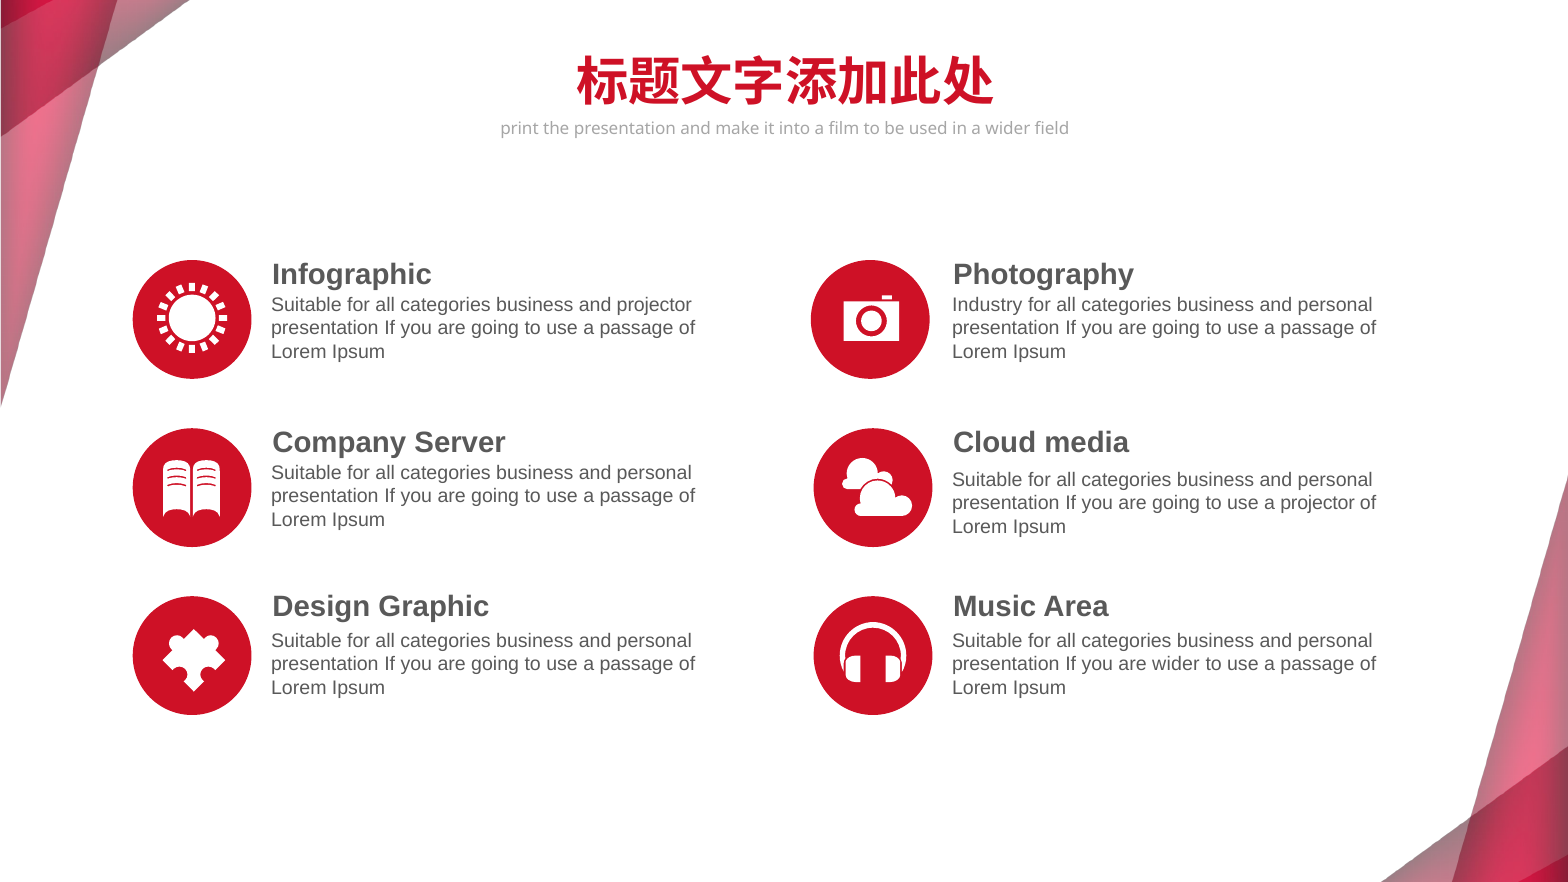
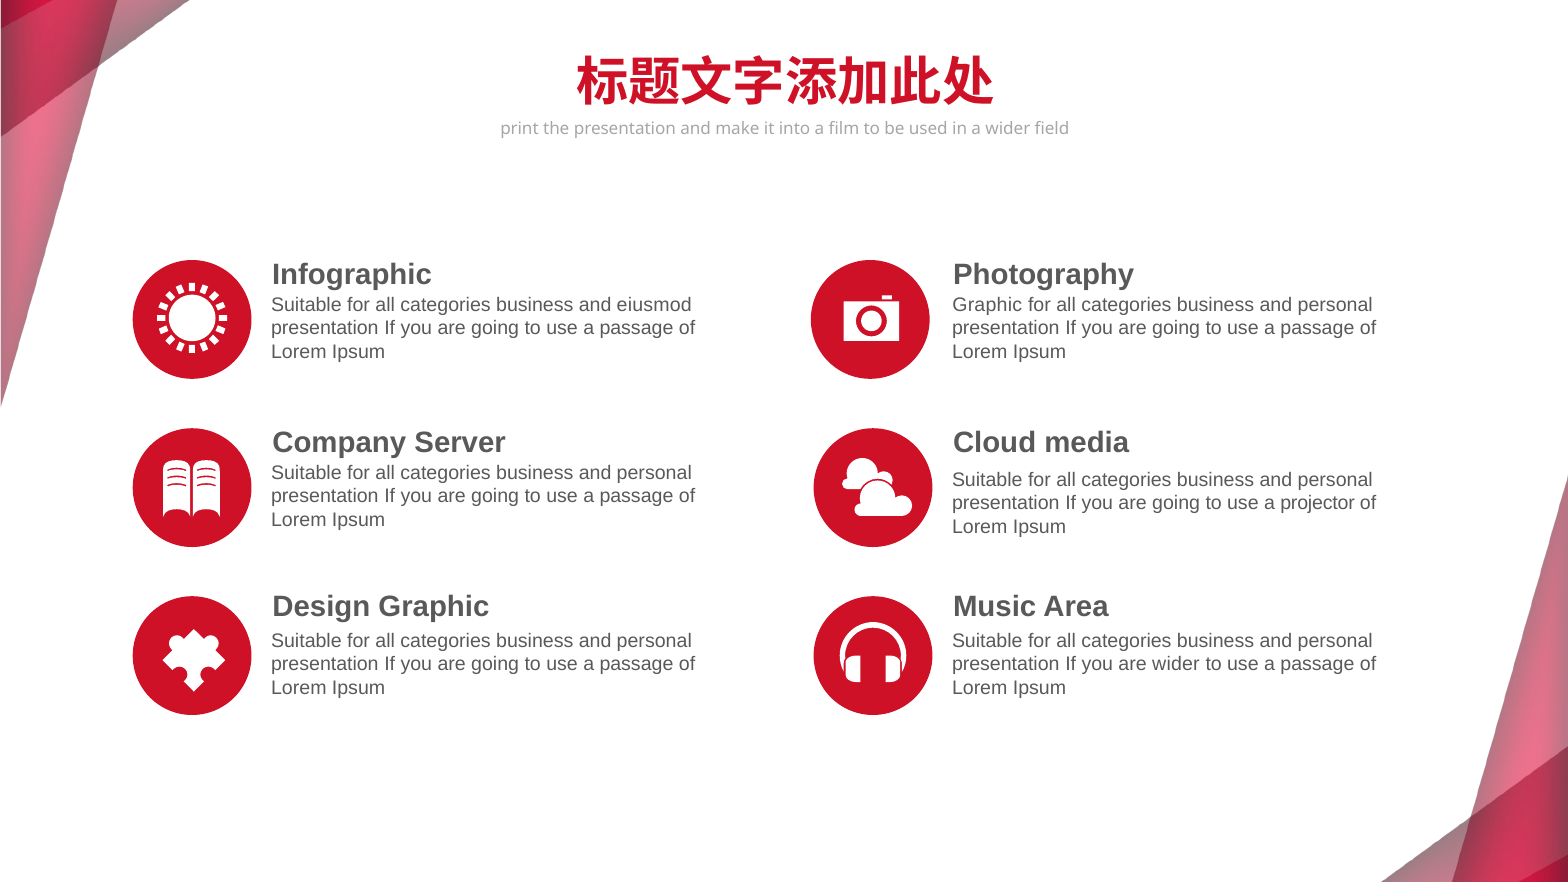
and projector: projector -> eiusmod
Industry at (987, 305): Industry -> Graphic
